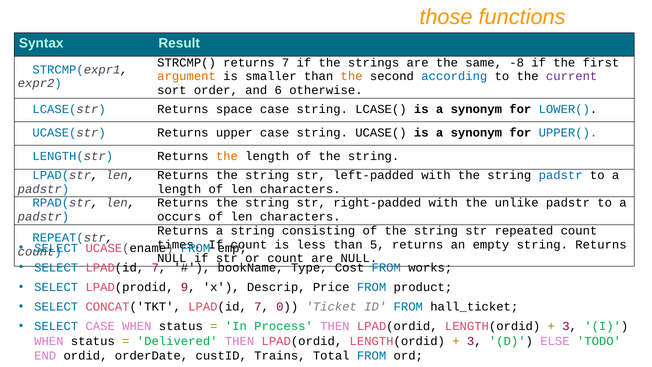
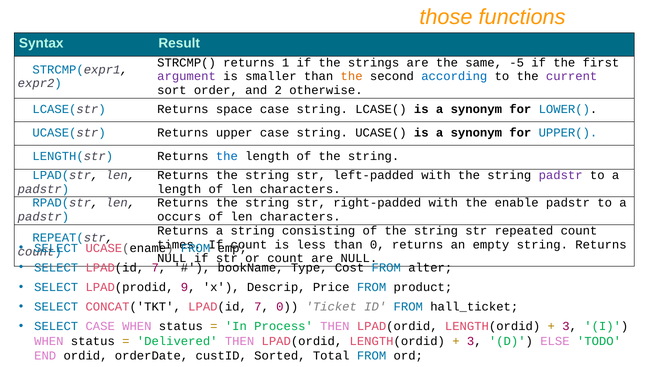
returns 7: 7 -> 1
-8: -8 -> -5
argument colour: orange -> purple
6: 6 -> 2
the at (227, 156) colour: orange -> blue
padstr at (561, 175) colour: blue -> purple
unlike: unlike -> enable
than 5: 5 -> 0
works: works -> alter
Trains: Trains -> Sorted
